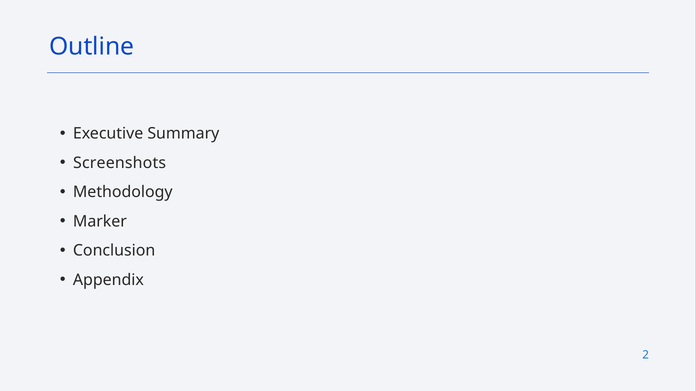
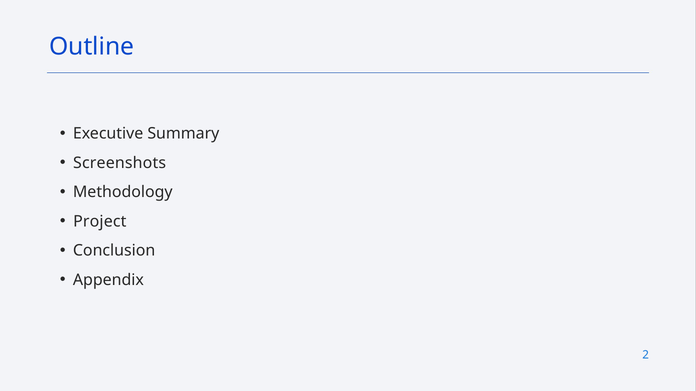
Marker: Marker -> Project
